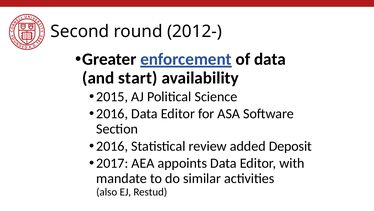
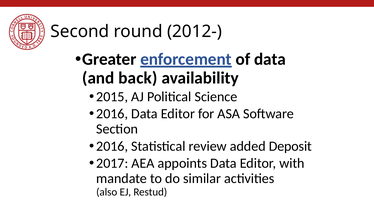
start: start -> back
